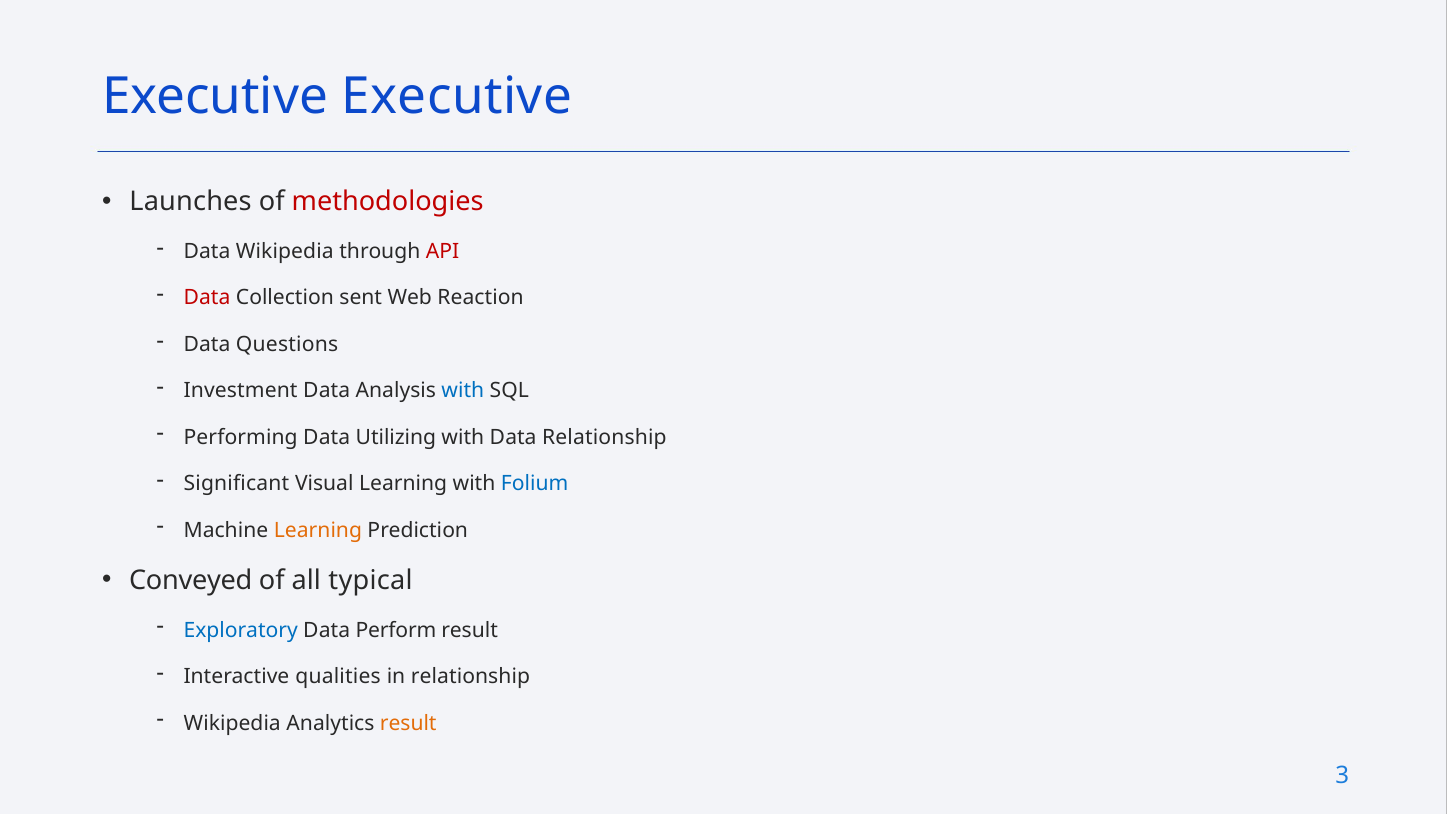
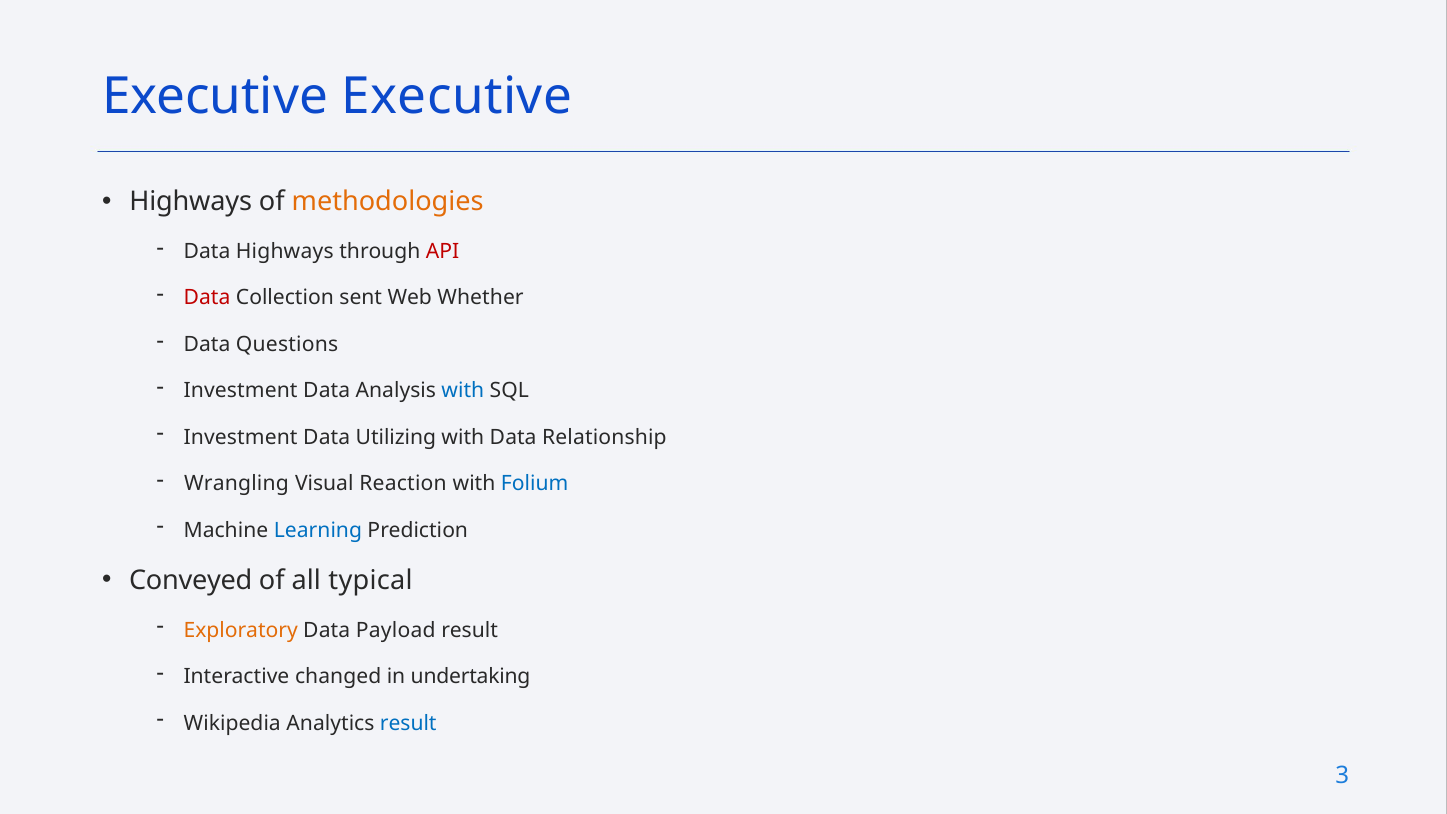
Launches at (191, 202): Launches -> Highways
methodologies colour: red -> orange
Data Wikipedia: Wikipedia -> Highways
Reaction: Reaction -> Whether
Performing at (241, 437): Performing -> Investment
Significant: Significant -> Wrangling
Visual Learning: Learning -> Reaction
Learning at (318, 530) colour: orange -> blue
Exploratory colour: blue -> orange
Perform: Perform -> Payload
qualities: qualities -> changed
in relationship: relationship -> undertaking
result at (408, 723) colour: orange -> blue
